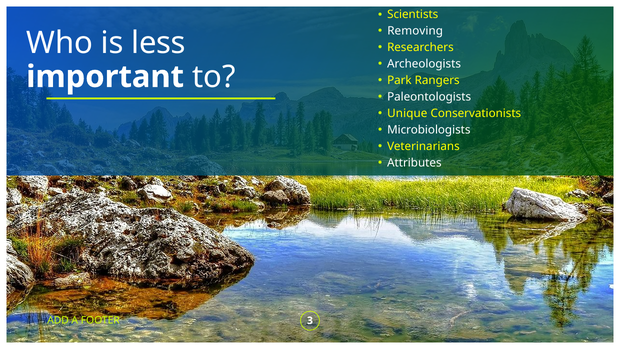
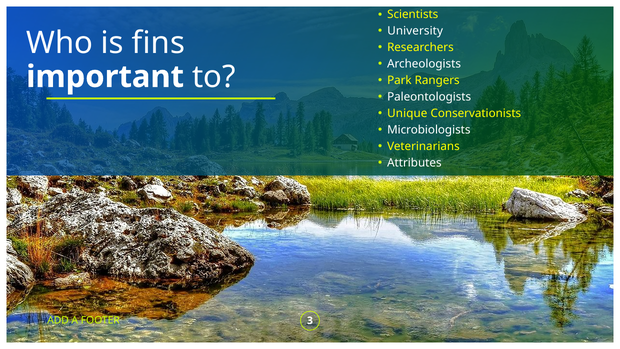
Removing: Removing -> University
less: less -> fins
